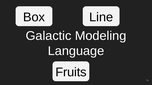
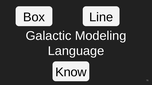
Fruits: Fruits -> Know
